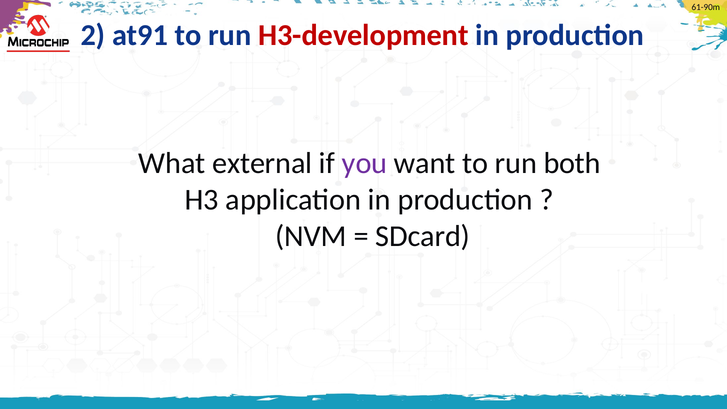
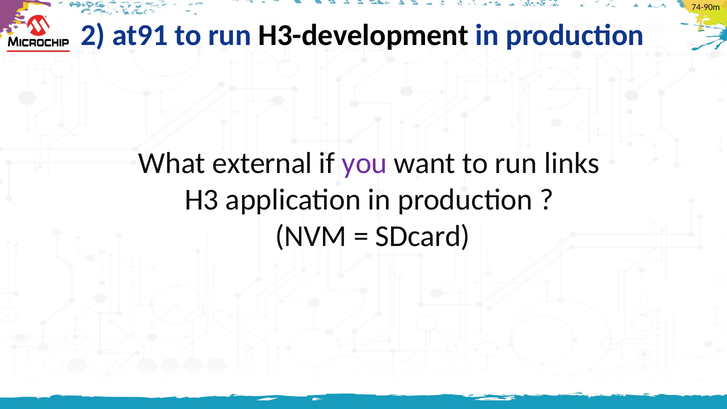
61-90m: 61-90m -> 74-90m
H3-development colour: red -> black
both: both -> links
